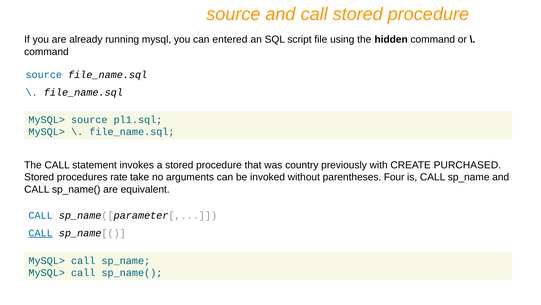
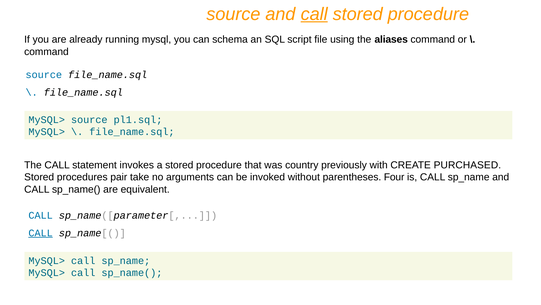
call at (314, 14) underline: none -> present
entered: entered -> schema
hidden: hidden -> aliases
rate: rate -> pair
